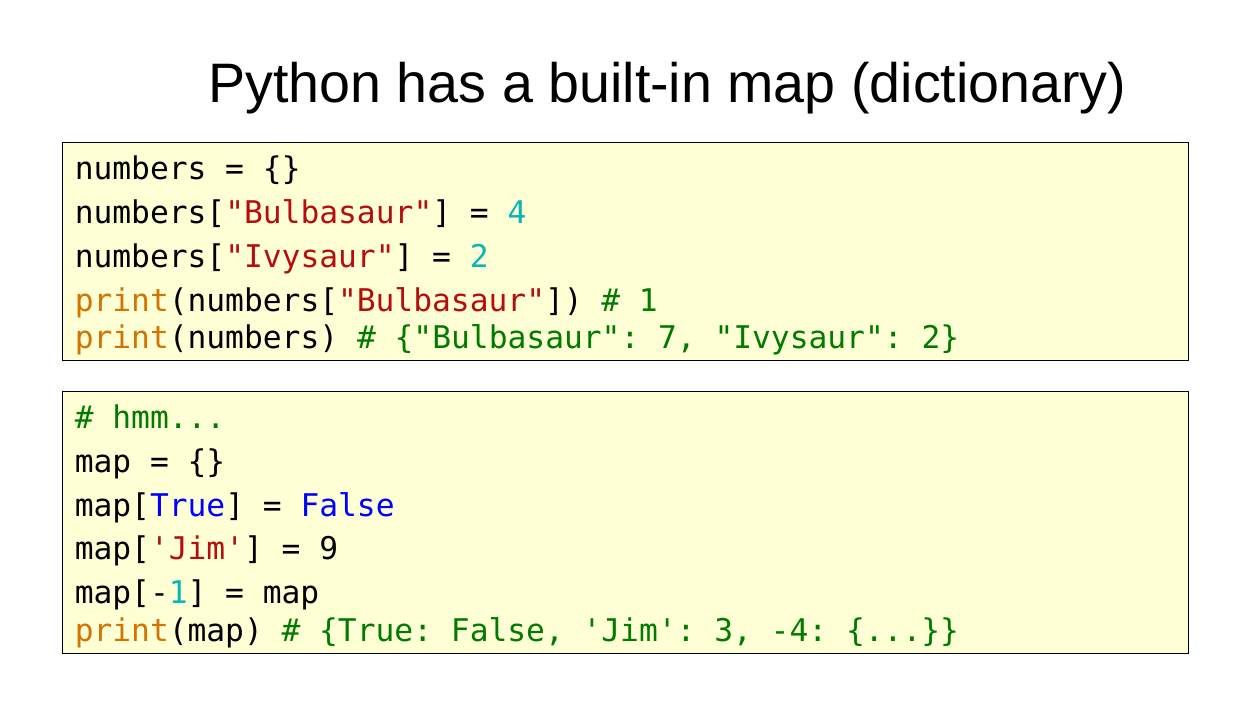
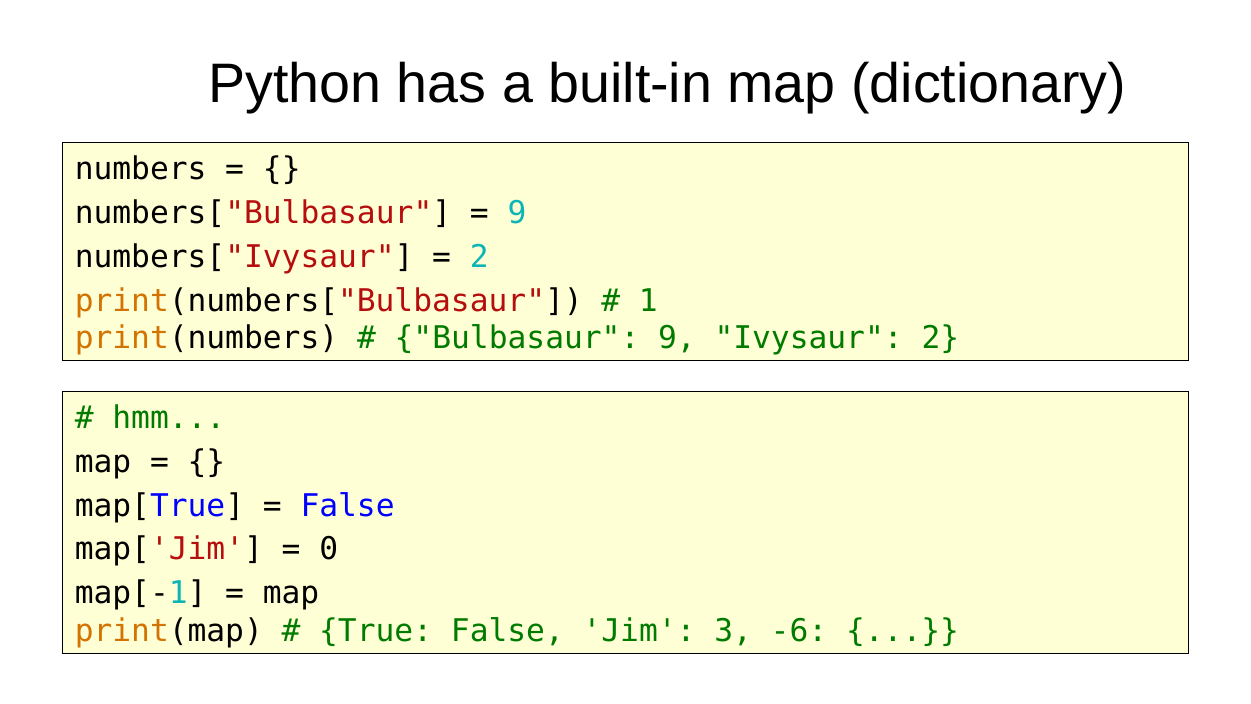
4 at (517, 213): 4 -> 9
Bulbasaur 7: 7 -> 9
9: 9 -> 0
-4: -4 -> -6
